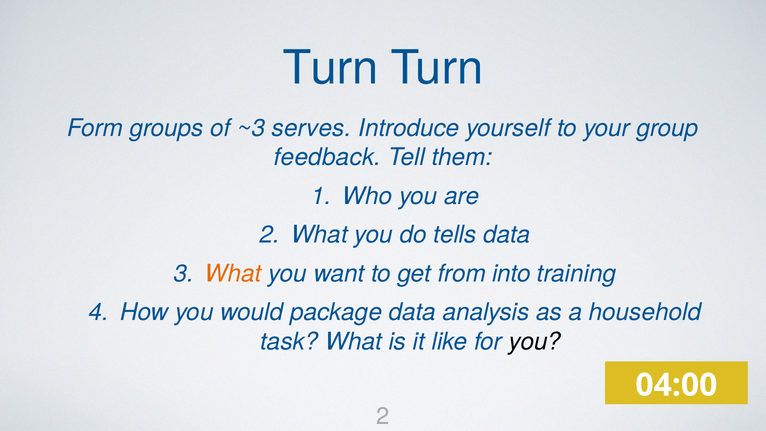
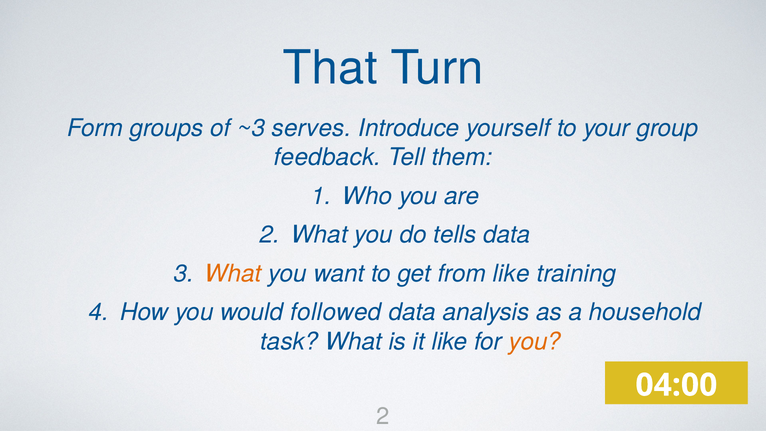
Turn at (330, 68): Turn -> That
from into: into -> like
package: package -> followed
you at (535, 342) colour: black -> orange
